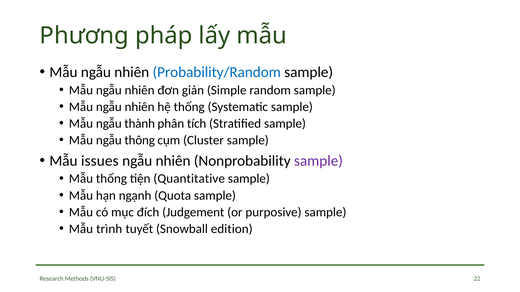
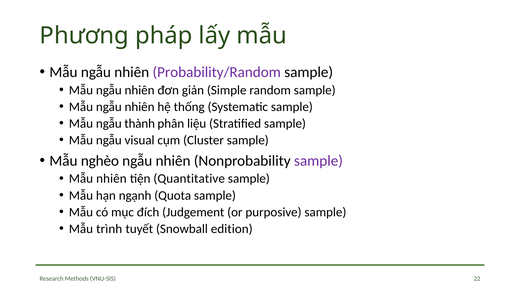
Probability/Random colour: blue -> purple
tích: tích -> liệu
thông: thông -> visual
issues: issues -> nghèo
Mẫu thống: thống -> nhiên
